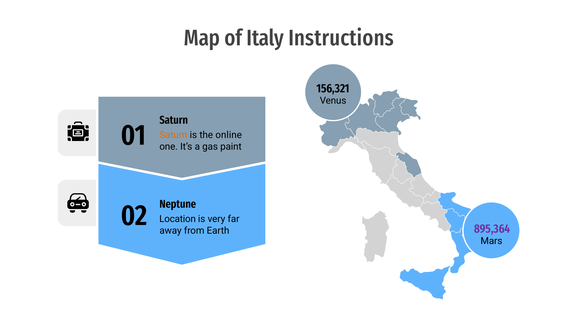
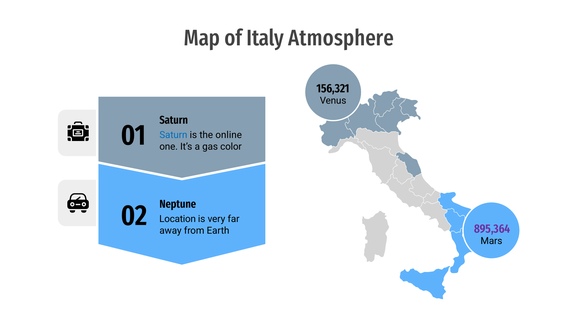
Instructions: Instructions -> Atmosphere
Saturn at (173, 135) colour: orange -> blue
paint: paint -> color
